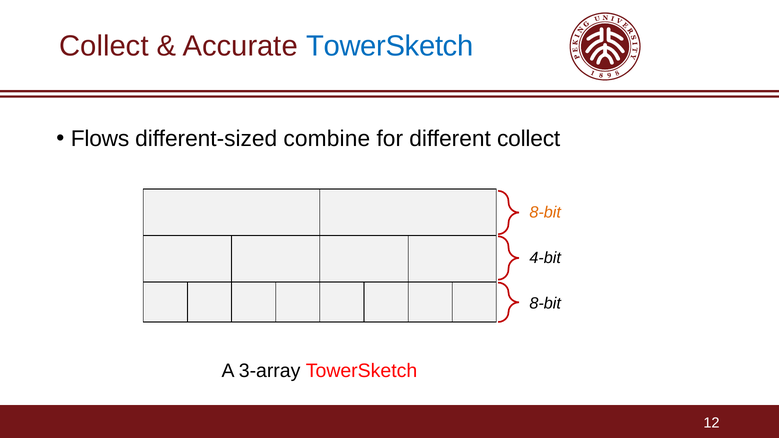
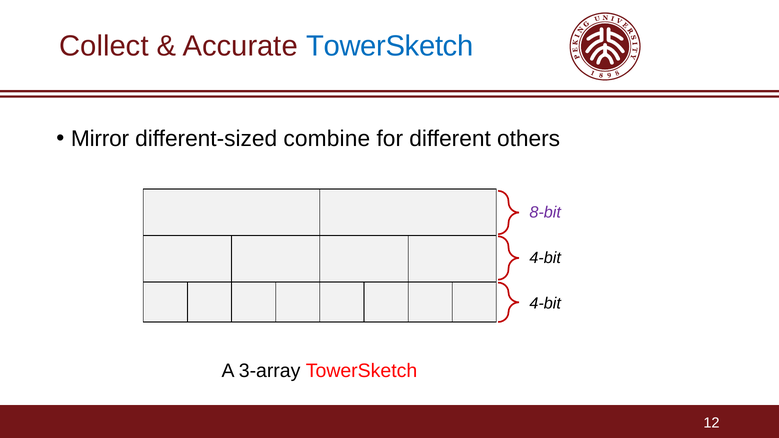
Flows: Flows -> Mirror
different collect: collect -> others
8-bit at (545, 212) colour: orange -> purple
8-bit at (545, 303): 8-bit -> 4-bit
